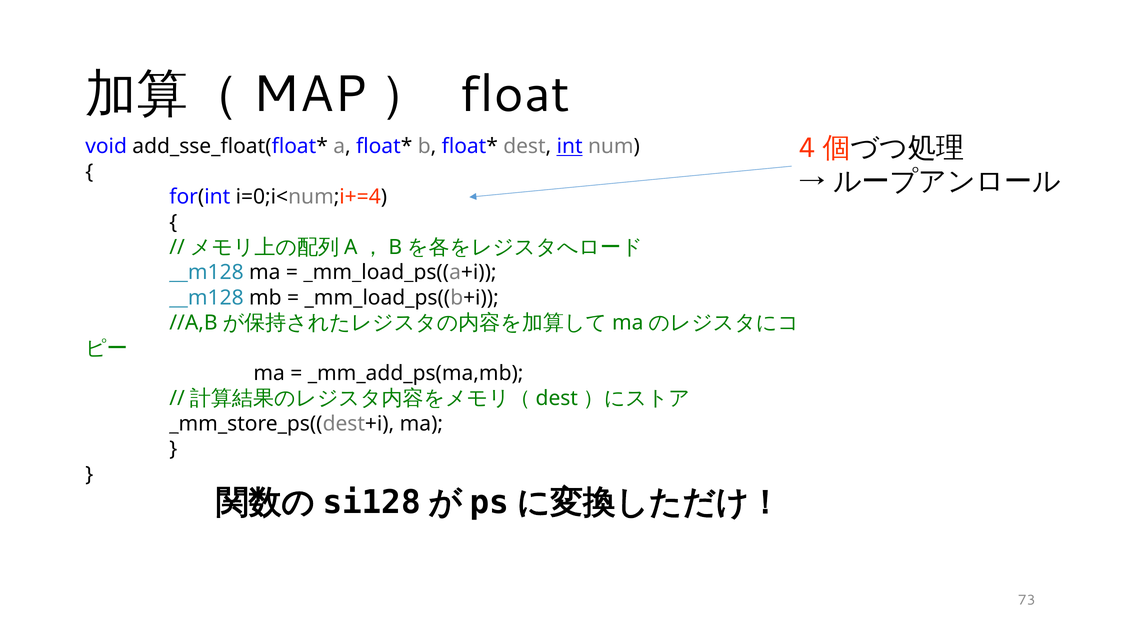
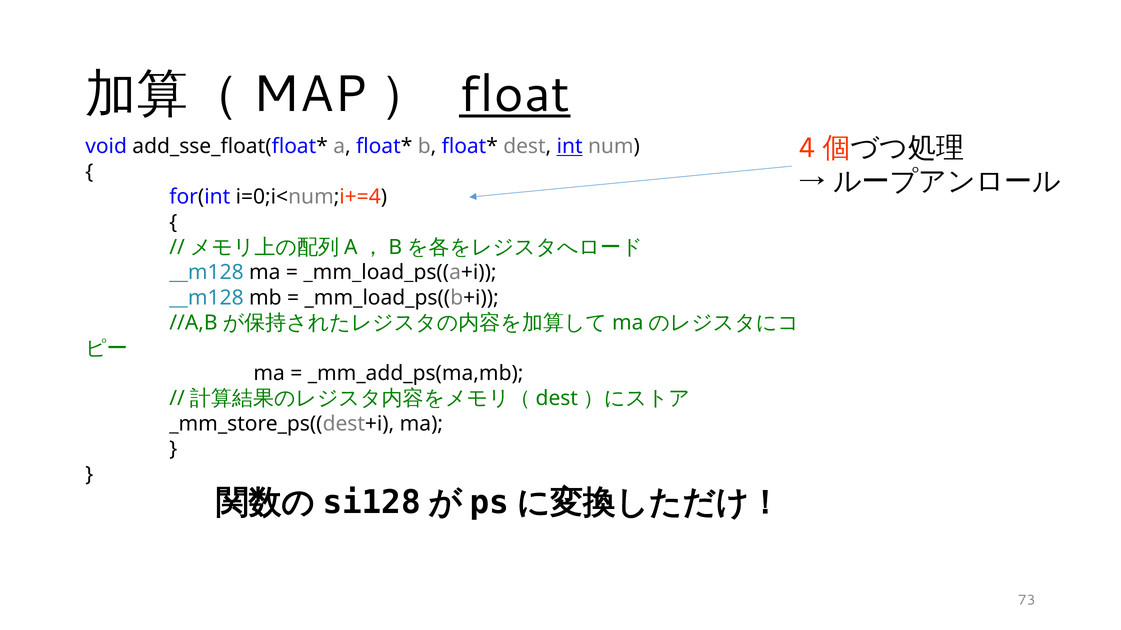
float underline: none -> present
